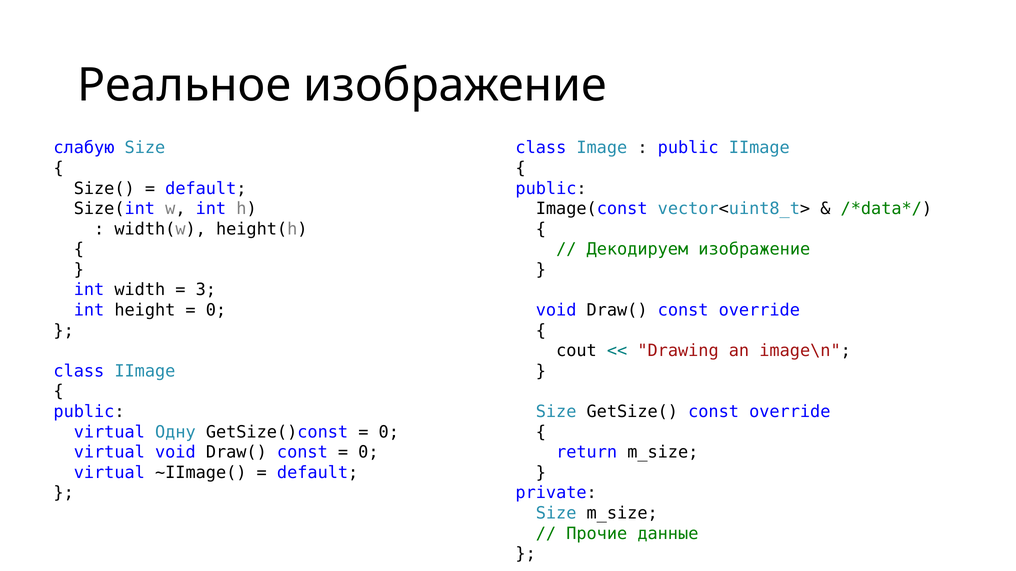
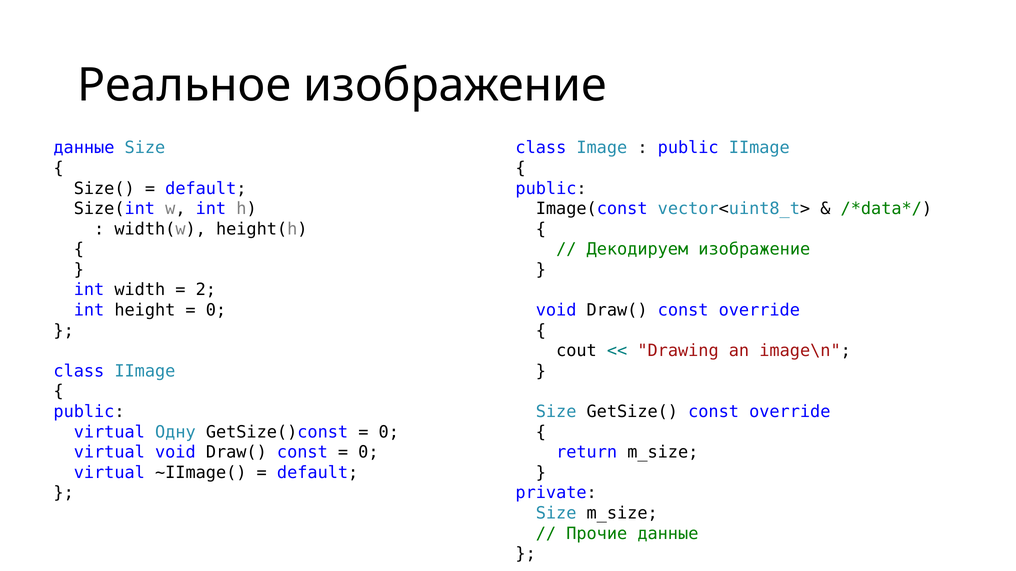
слабую at (84, 148): слабую -> данные
3: 3 -> 2
